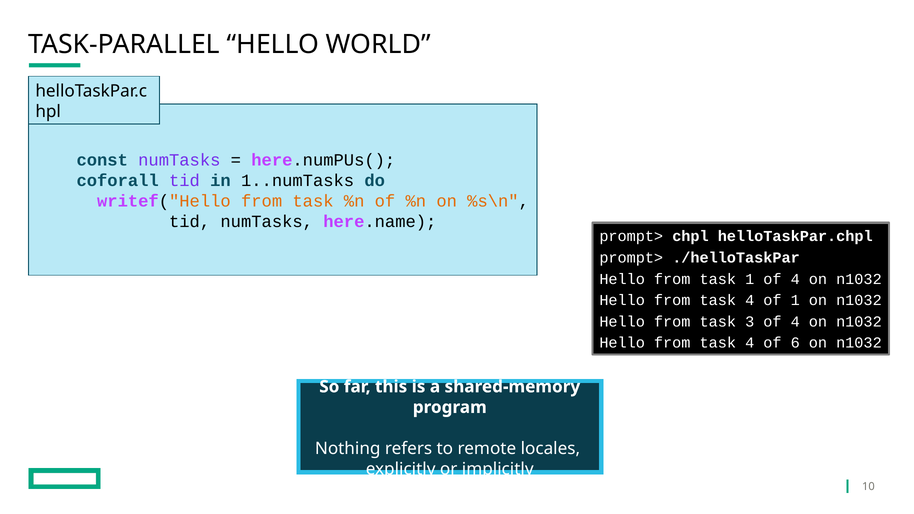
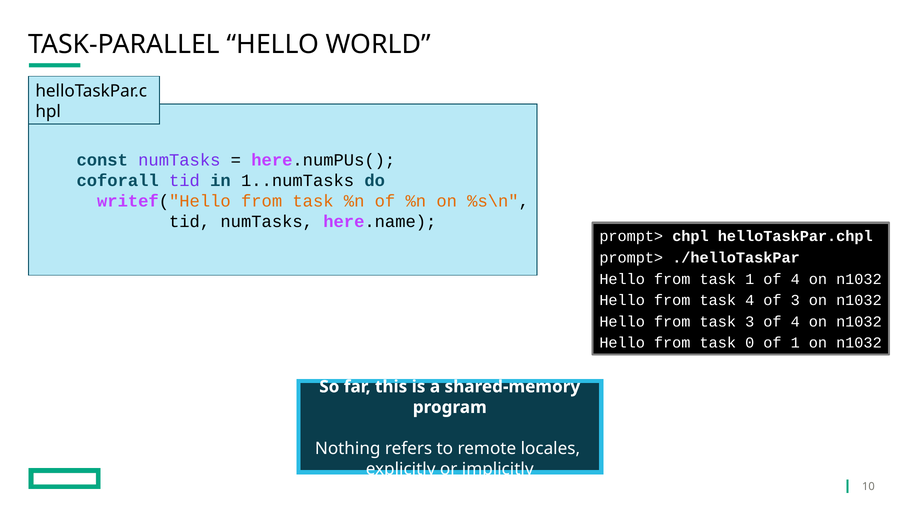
of 1: 1 -> 3
4 at (750, 343): 4 -> 0
of 6: 6 -> 1
